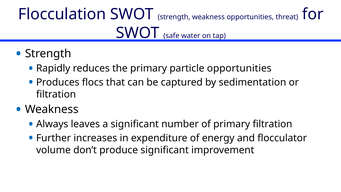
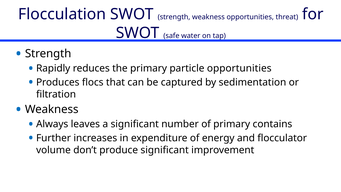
primary filtration: filtration -> contains
